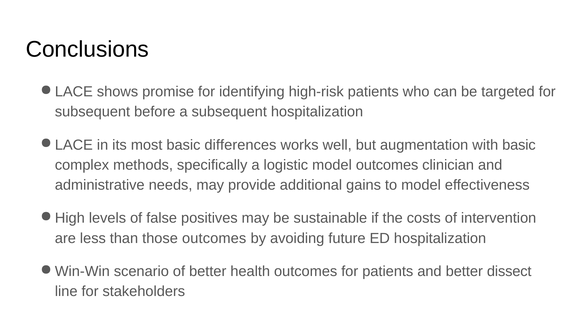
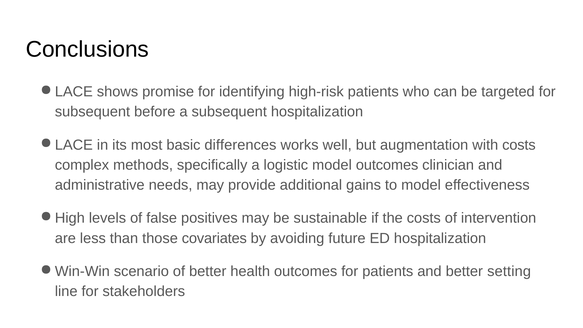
with basic: basic -> costs
those outcomes: outcomes -> covariates
dissect: dissect -> setting
